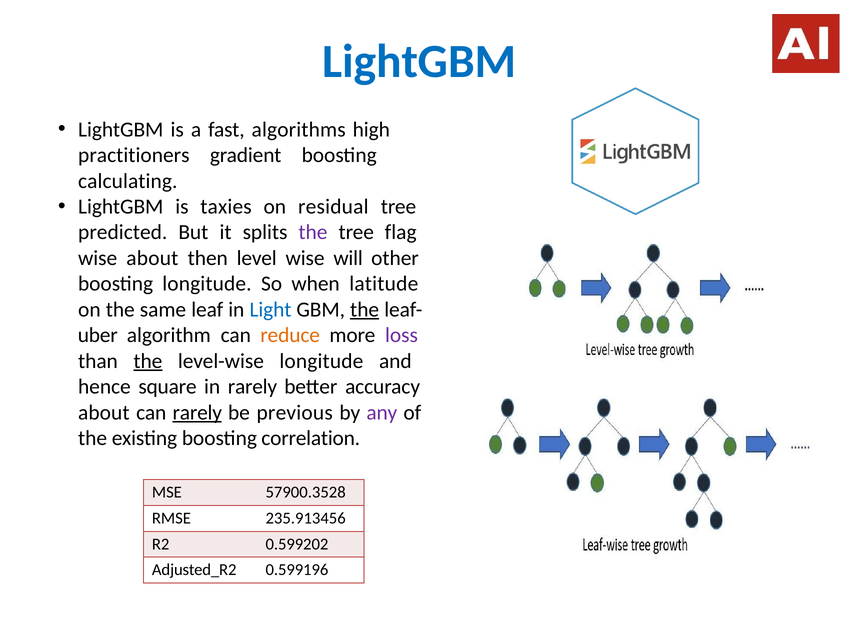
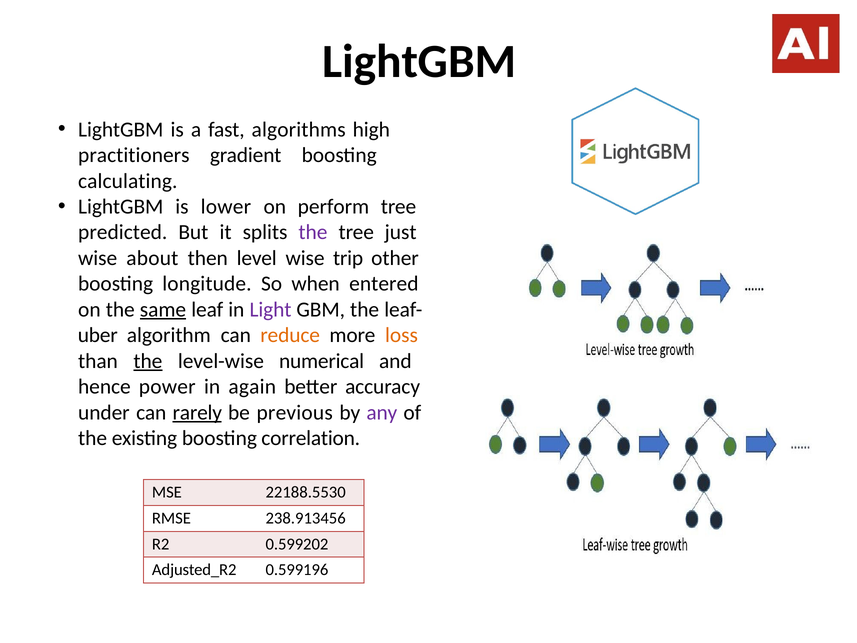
LightGBM at (419, 61) colour: blue -> black
taxies: taxies -> lower
residual: residual -> perform
flag: flag -> just
will: will -> trip
latitude: latitude -> entered
same underline: none -> present
Light colour: blue -> purple
the at (365, 309) underline: present -> none
loss colour: purple -> orange
level-wise longitude: longitude -> numerical
square: square -> power
in rarely: rarely -> again
about at (104, 412): about -> under
57900.3528: 57900.3528 -> 22188.5530
235.913456: 235.913456 -> 238.913456
